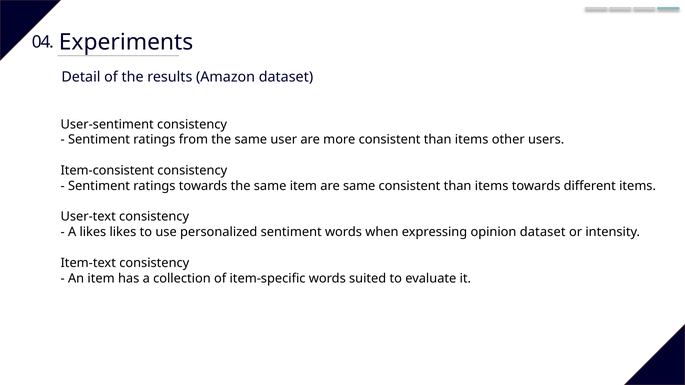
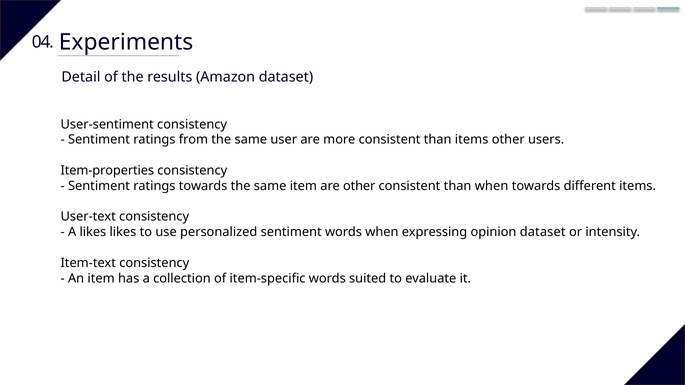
Item-consistent: Item-consistent -> Item-properties
are same: same -> other
items at (492, 186): items -> when
